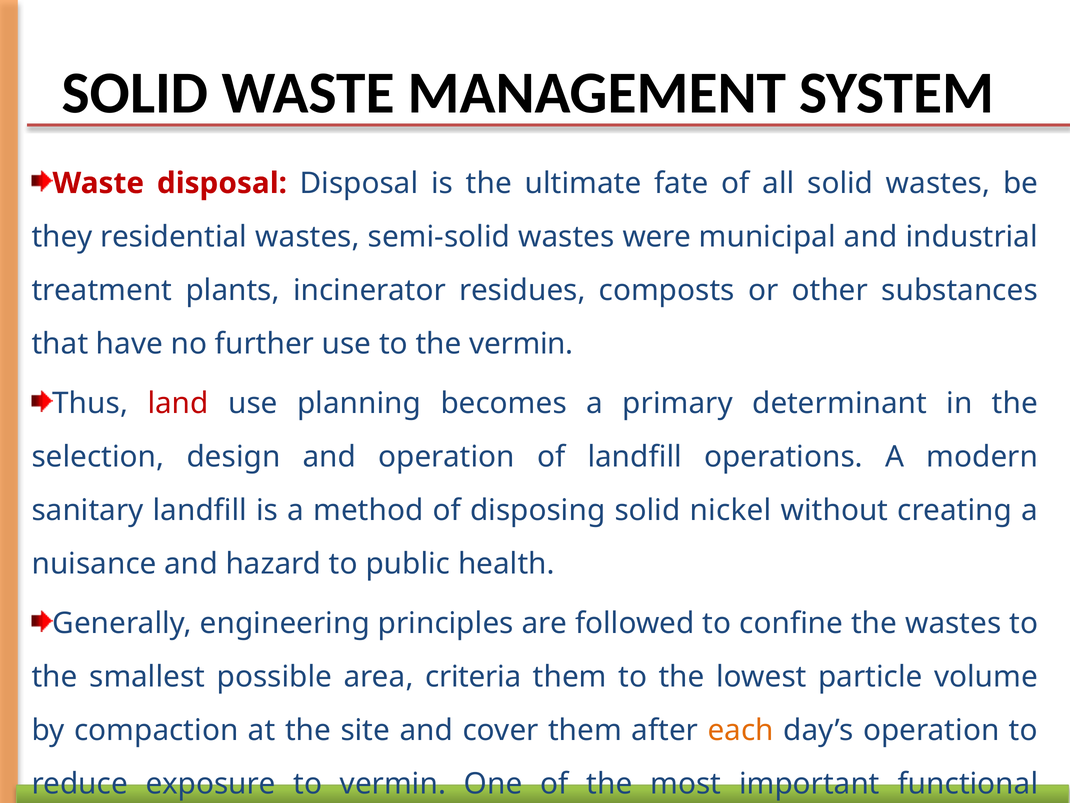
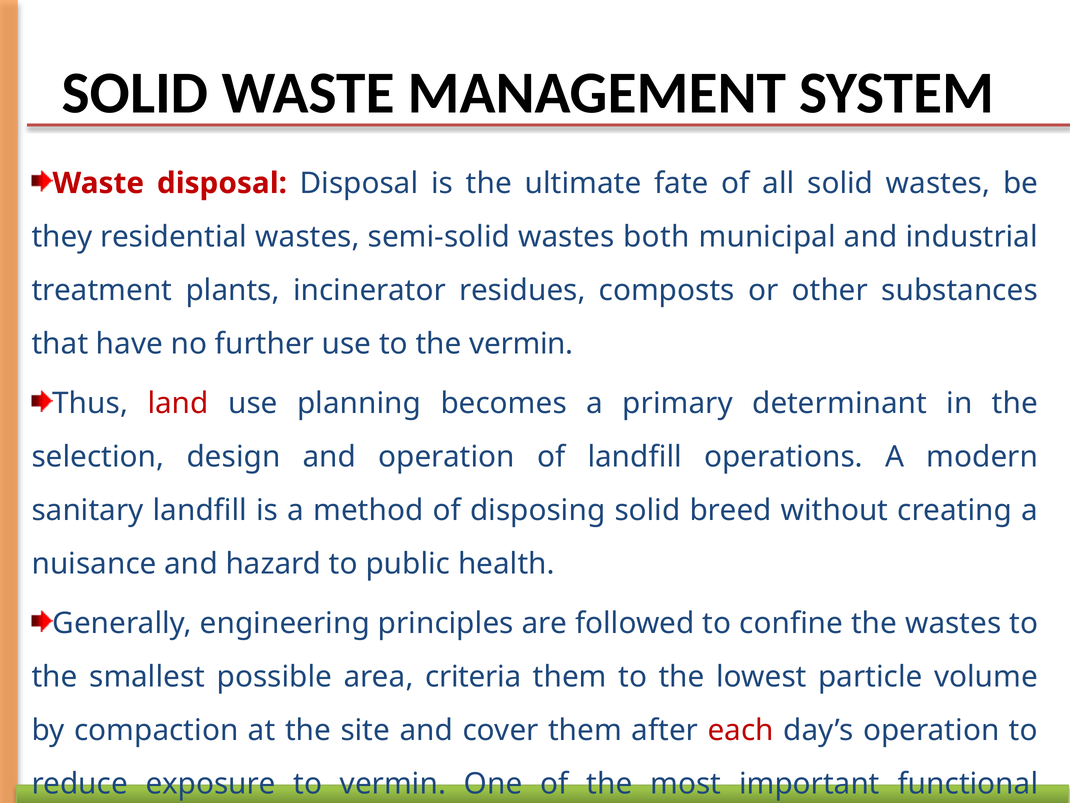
were: were -> both
nickel: nickel -> breed
each colour: orange -> red
